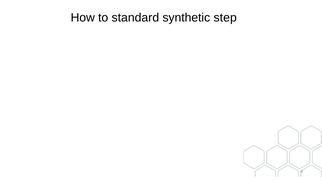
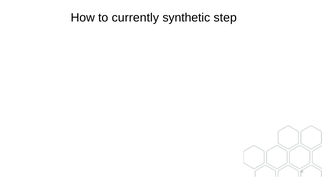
standard: standard -> currently
